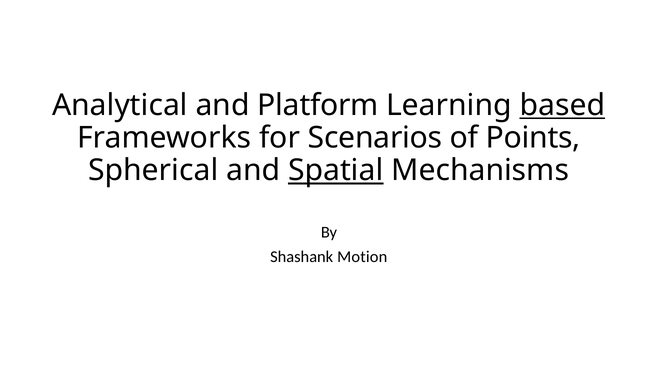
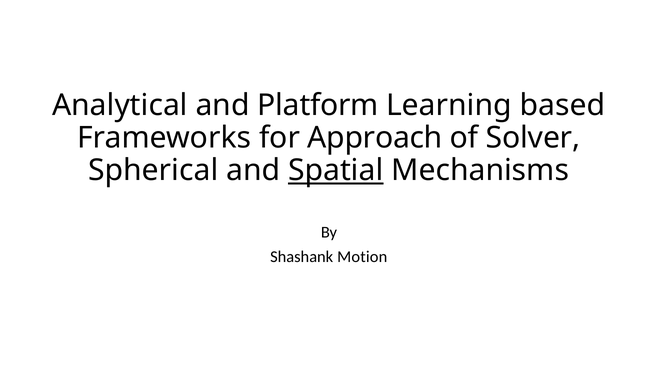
based underline: present -> none
Scenarios: Scenarios -> Approach
Points: Points -> Solver
